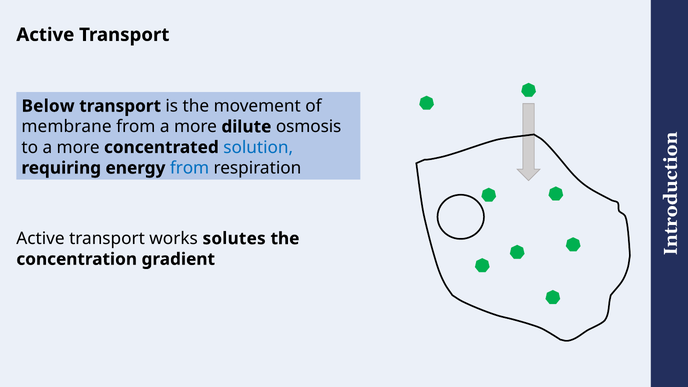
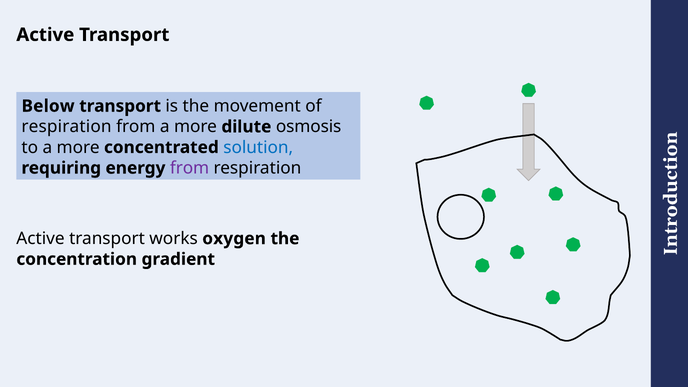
membrane at (67, 127): membrane -> respiration
from at (190, 168) colour: blue -> purple
solutes: solutes -> oxygen
